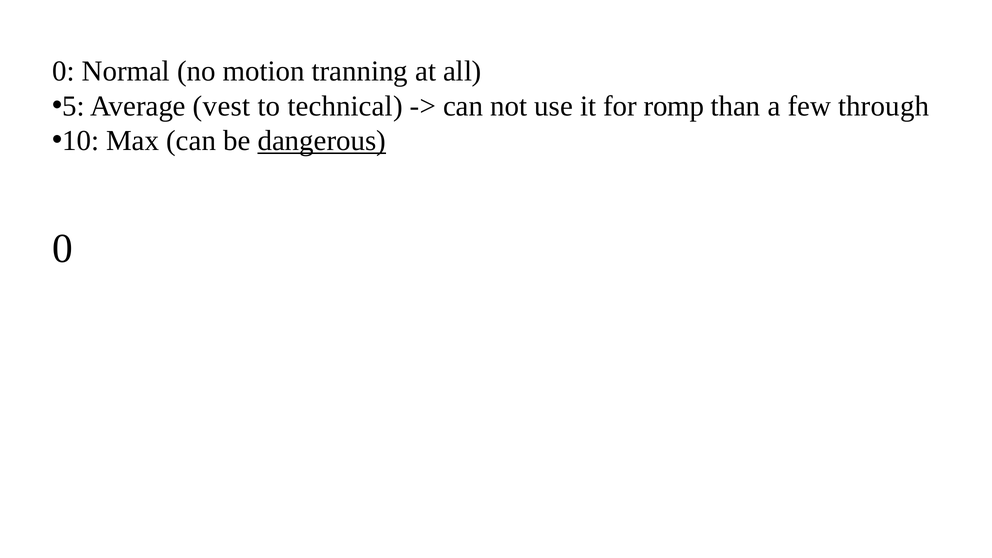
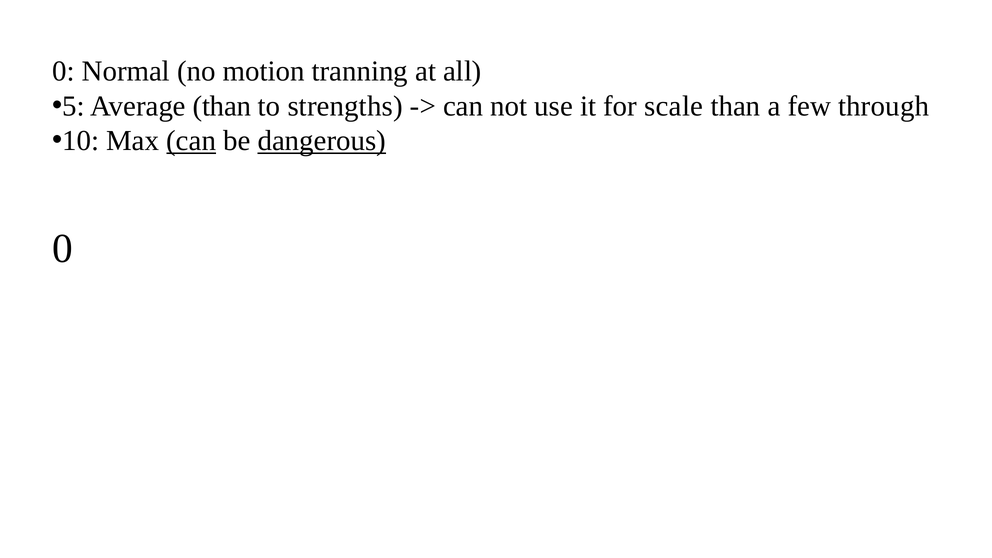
Average vest: vest -> than
technical: technical -> strengths
romp: romp -> scale
can at (191, 141) underline: none -> present
